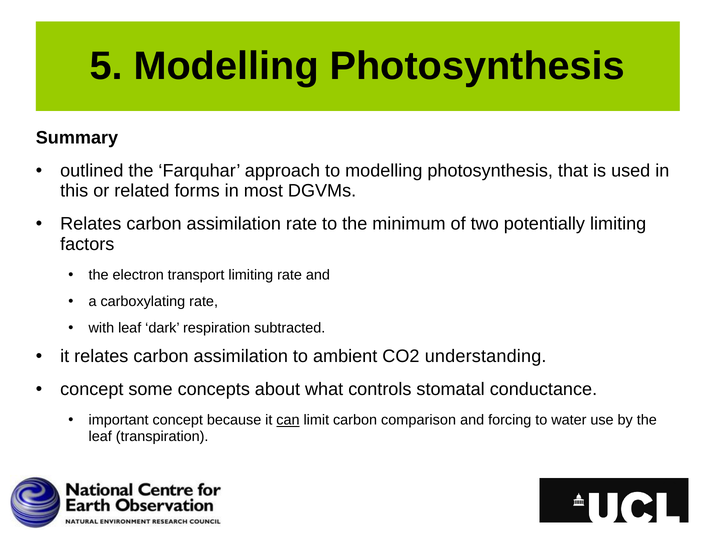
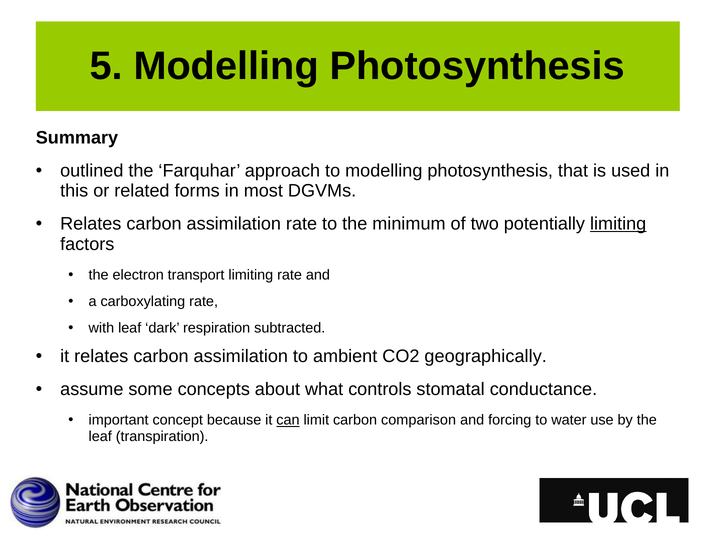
limiting at (618, 224) underline: none -> present
understanding: understanding -> geographically
concept at (92, 389): concept -> assume
